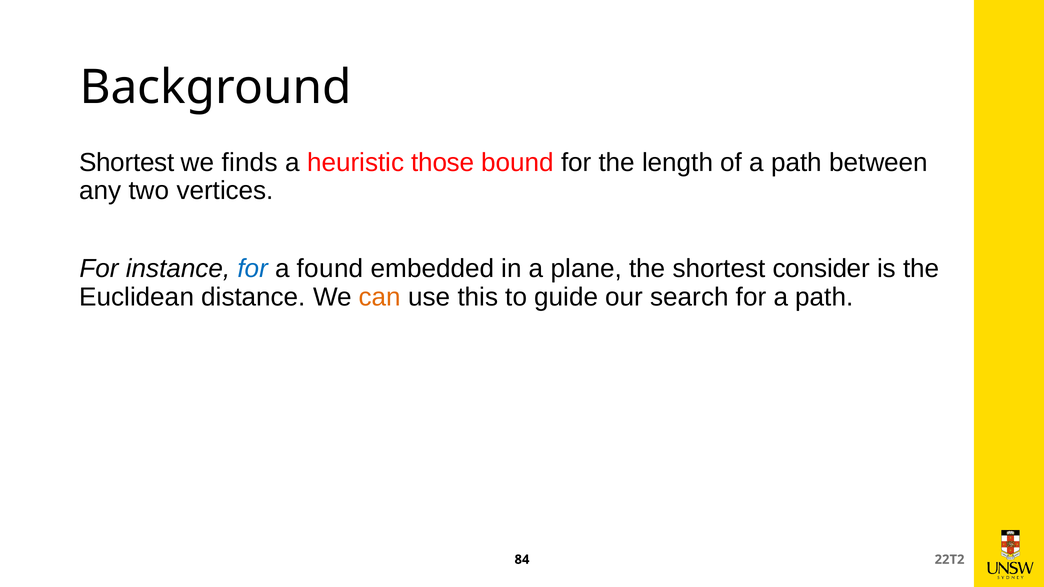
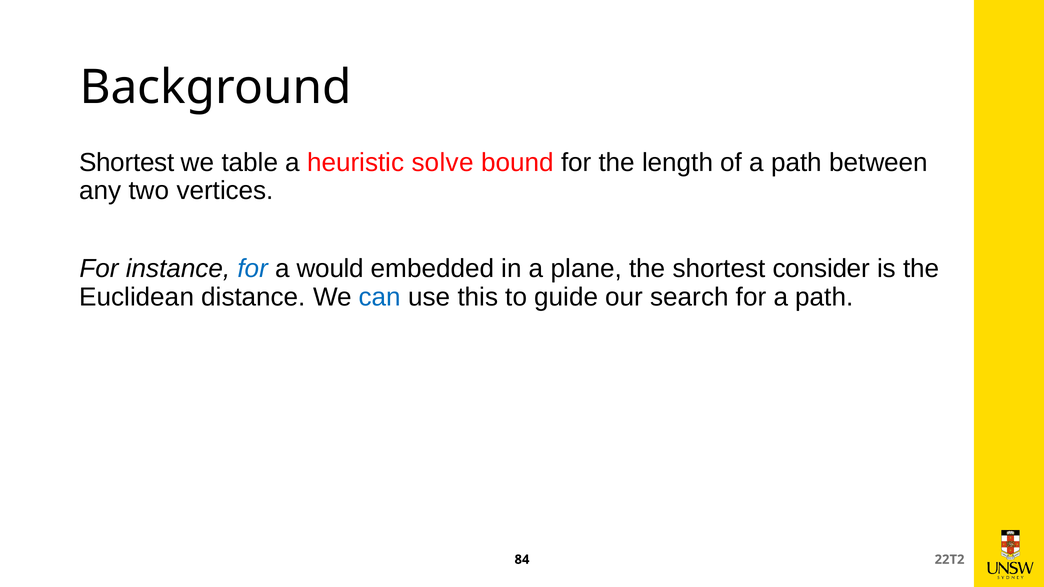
finds: finds -> table
those: those -> solve
found: found -> would
can colour: orange -> blue
